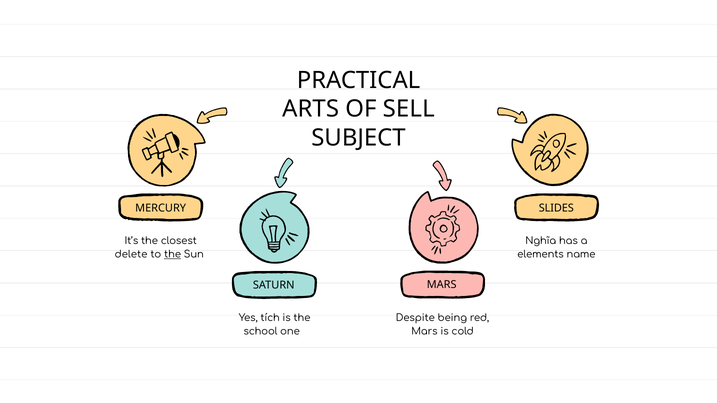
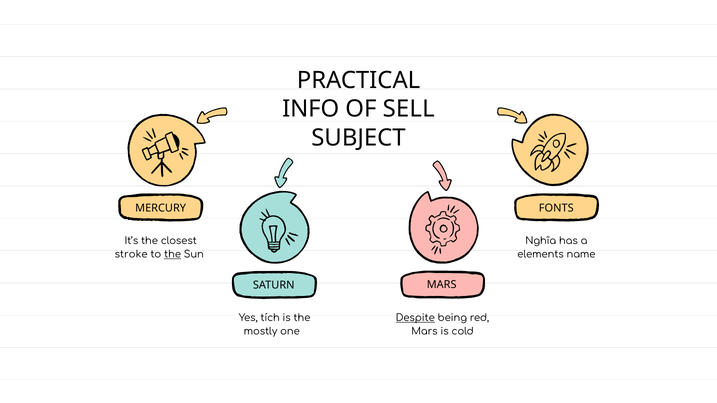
ARTS: ARTS -> INFO
SLIDES: SLIDES -> FONTS
delete: delete -> stroke
Despite underline: none -> present
school: school -> mostly
